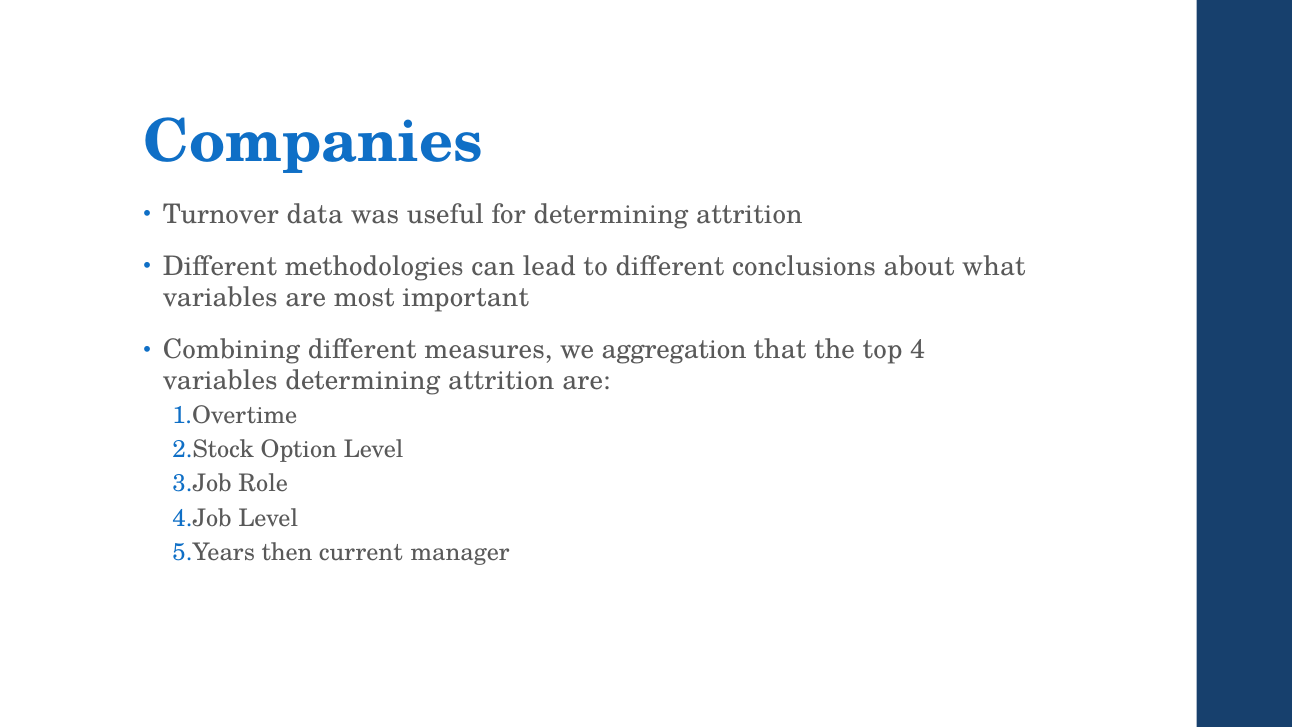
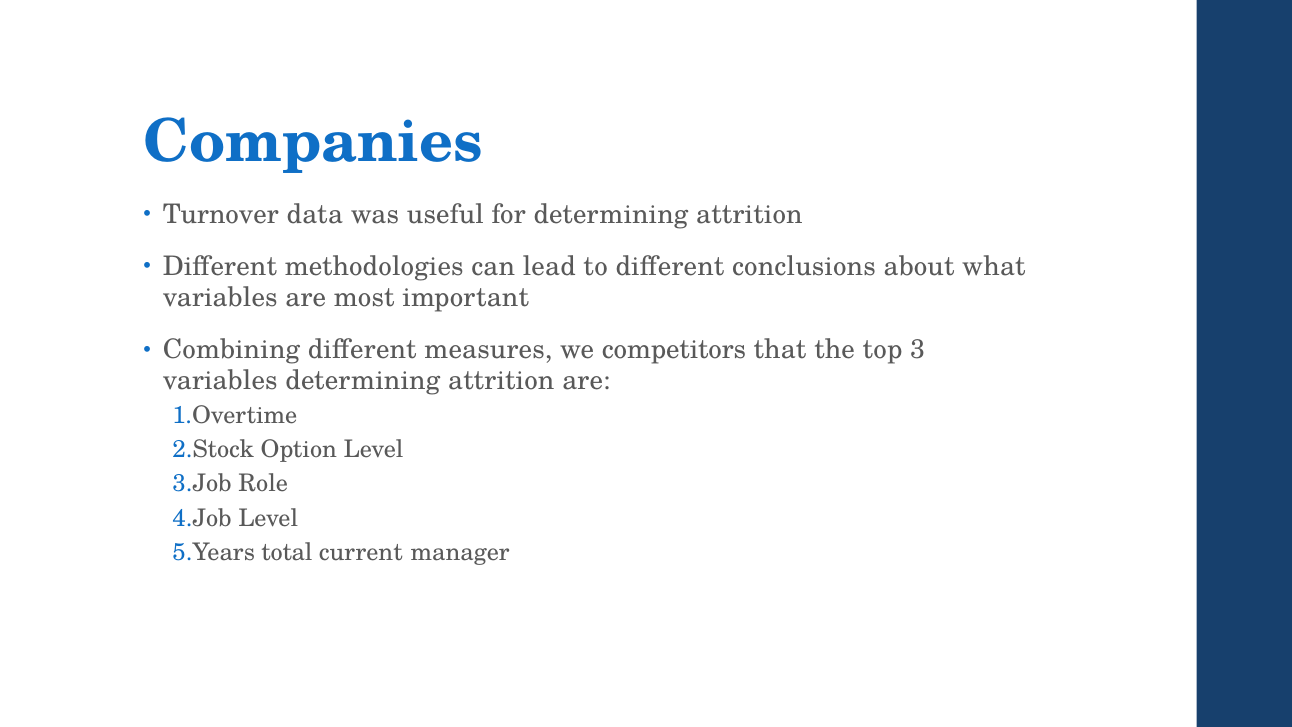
aggregation: aggregation -> competitors
4: 4 -> 3
then: then -> total
